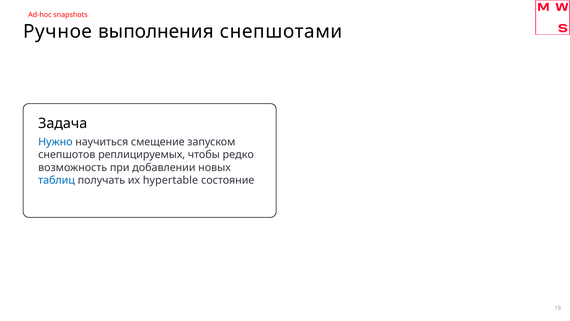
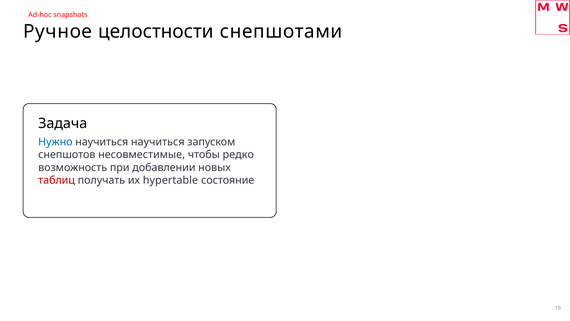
выполнения: выполнения -> целостности
научиться смещение: смещение -> научиться
реплицируемых: реплицируемых -> несовместимые
таблиц colour: blue -> red
